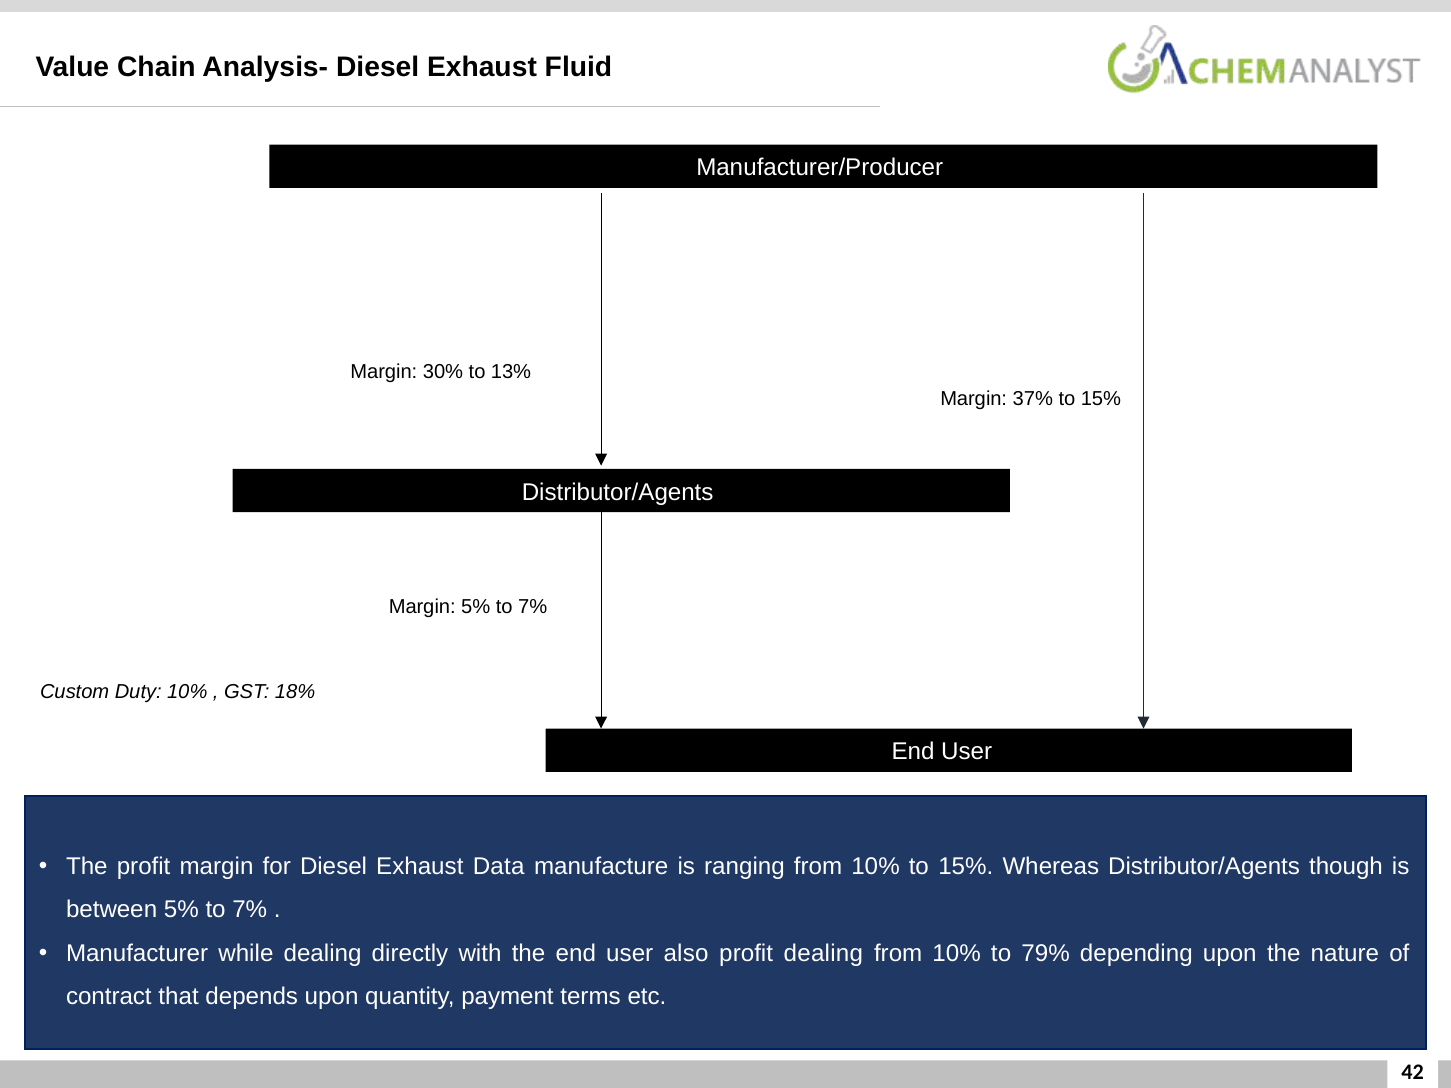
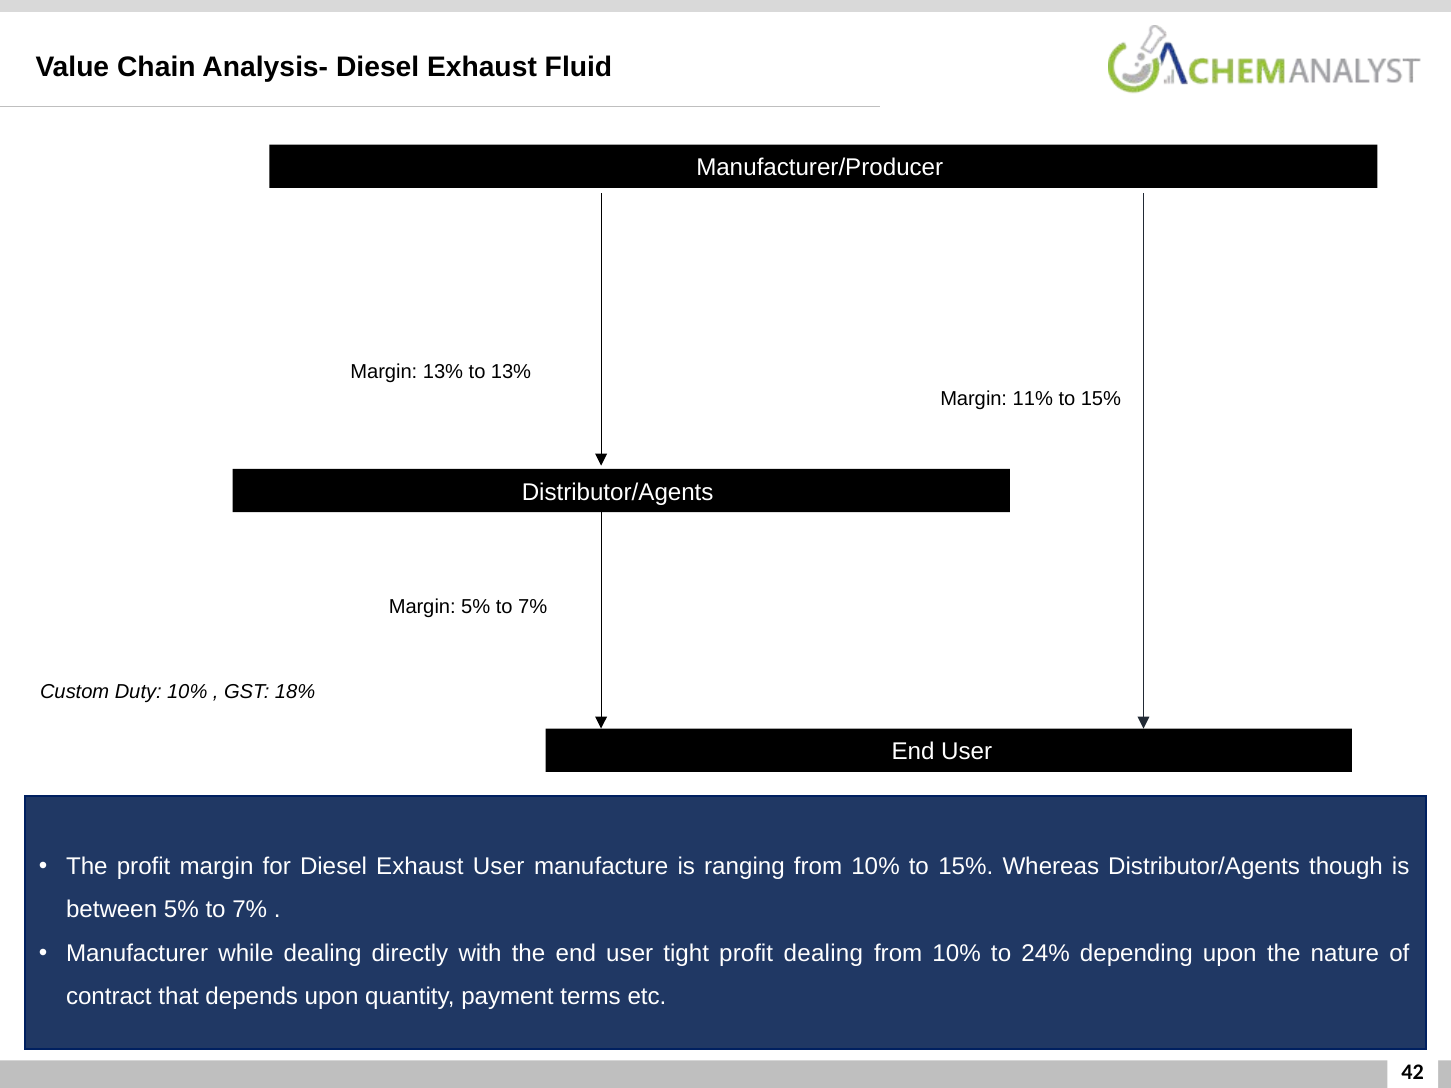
Margin 30%: 30% -> 13%
37%: 37% -> 11%
Exhaust Data: Data -> User
also: also -> tight
79%: 79% -> 24%
